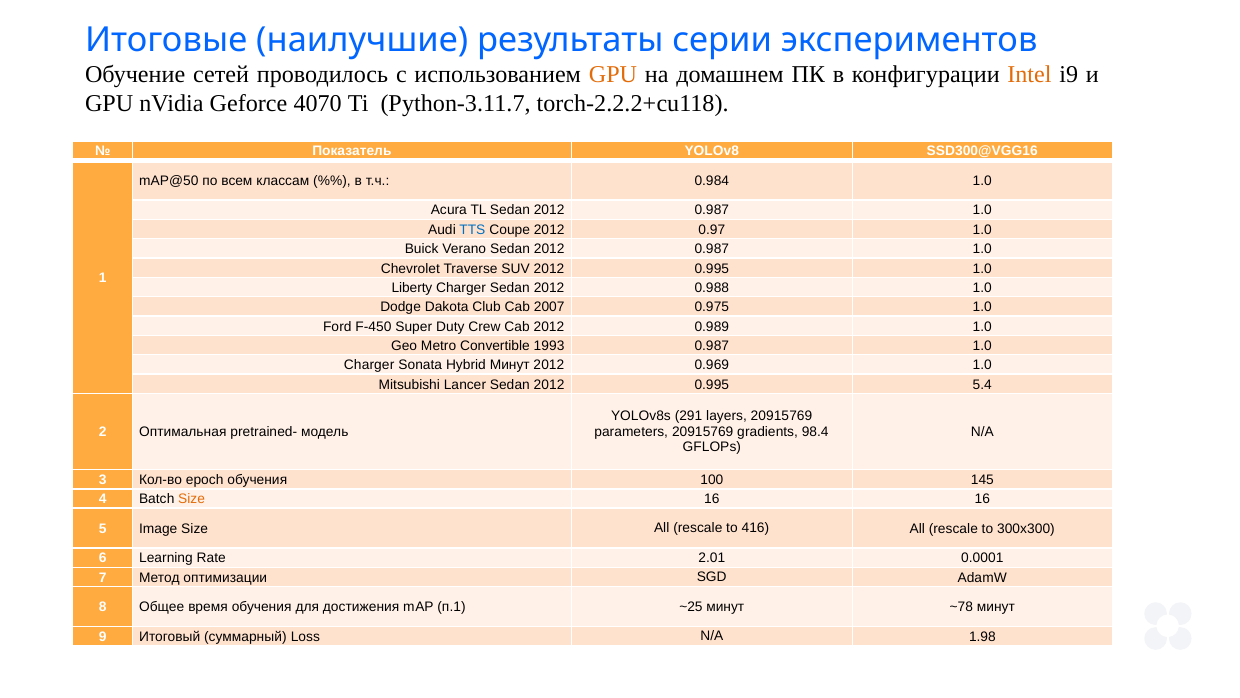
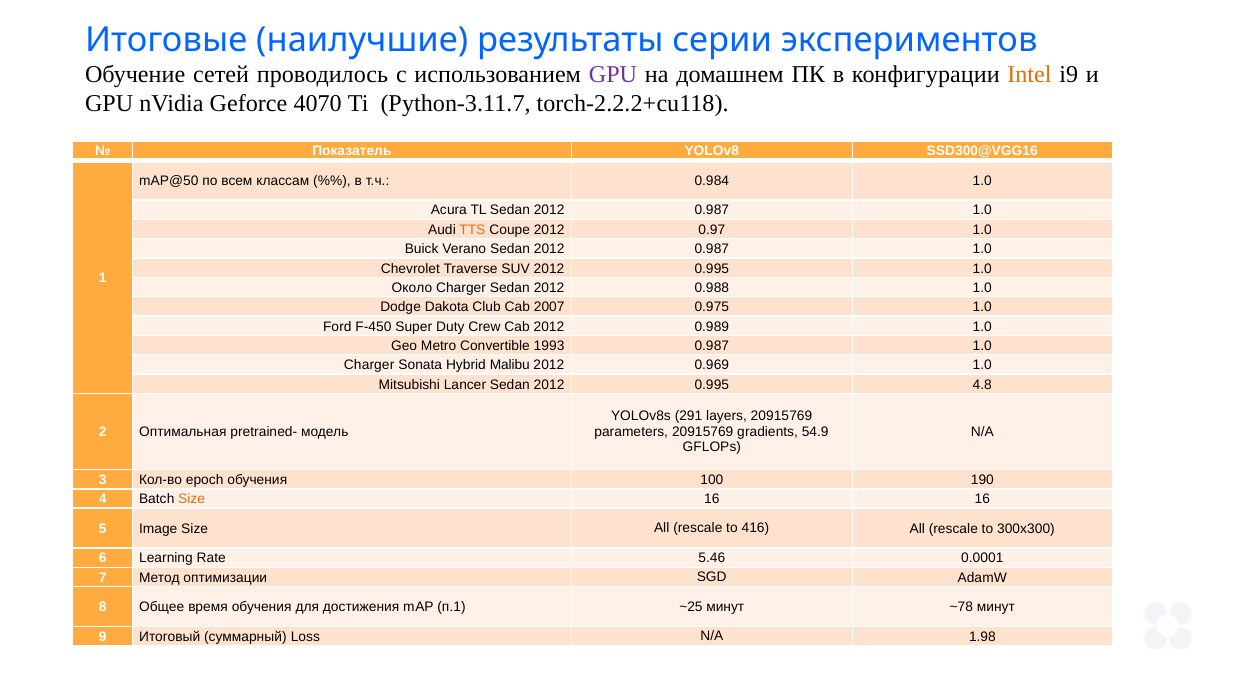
GPU at (613, 74) colour: orange -> purple
TTS colour: blue -> orange
Liberty: Liberty -> Около
Hybrid Минут: Минут -> Malibu
5.4: 5.4 -> 4.8
98.4: 98.4 -> 54.9
145: 145 -> 190
2.01: 2.01 -> 5.46
